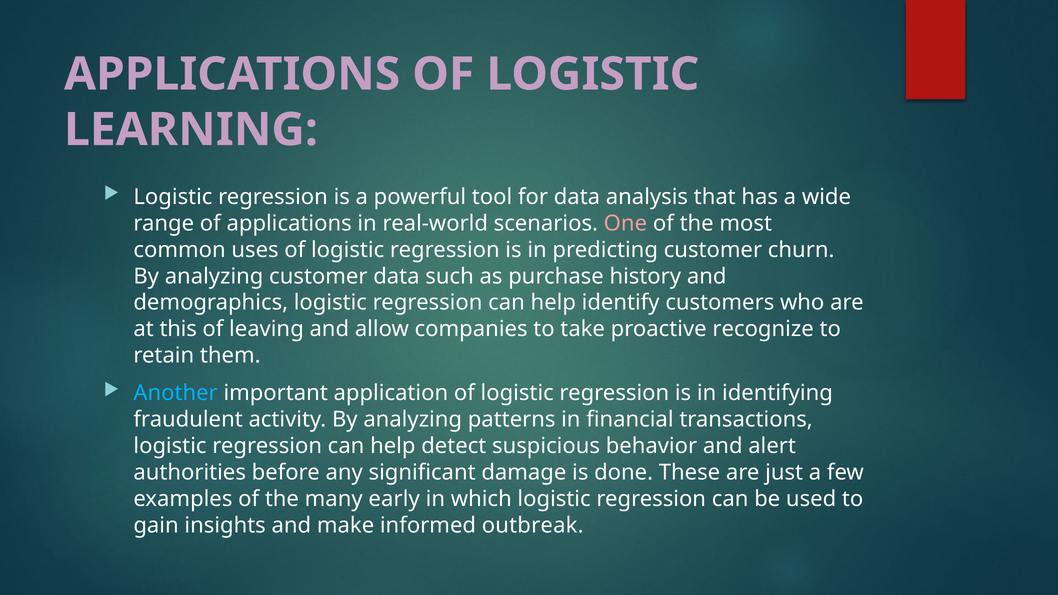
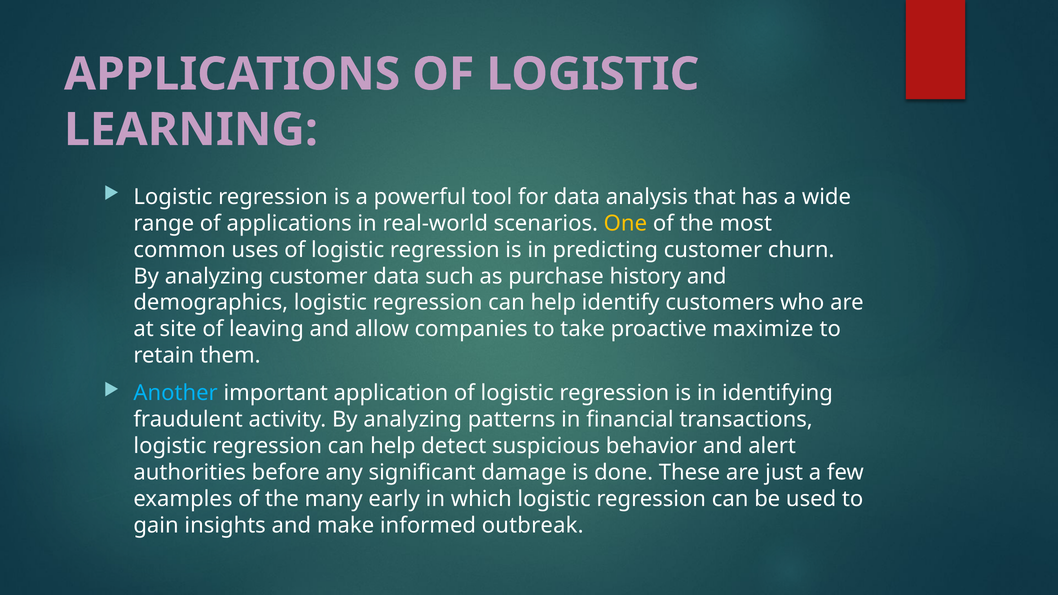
One colour: pink -> yellow
this: this -> site
recognize: recognize -> maximize
